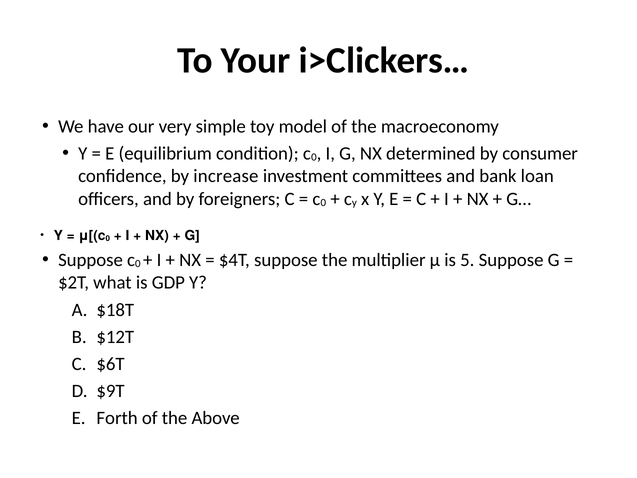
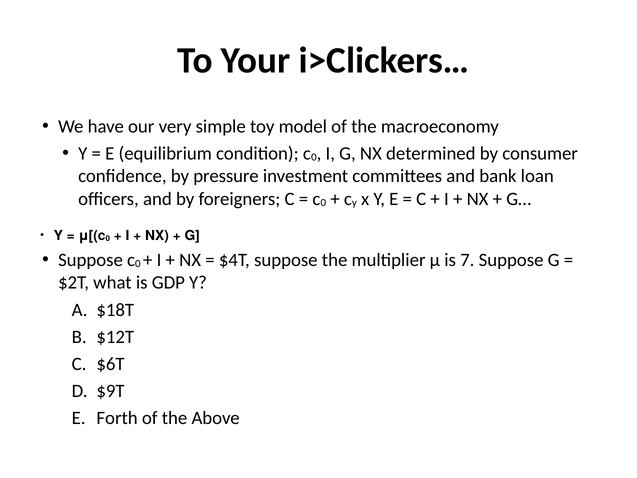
increase: increase -> pressure
5: 5 -> 7
